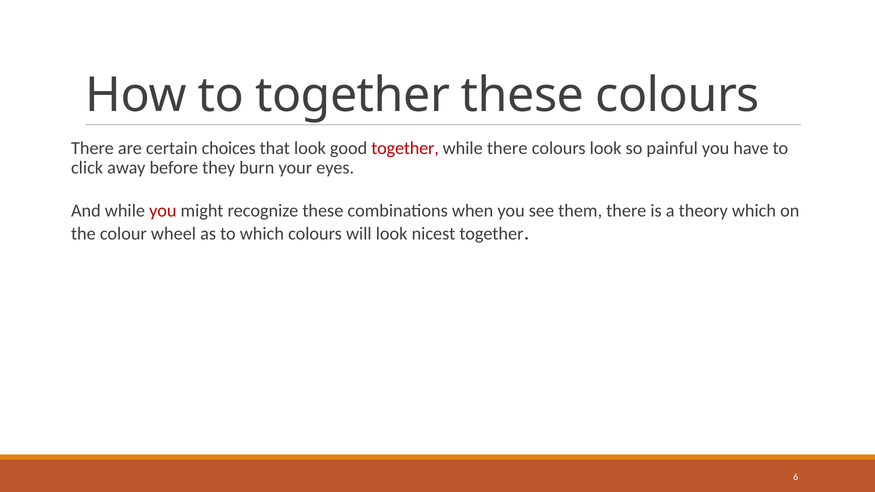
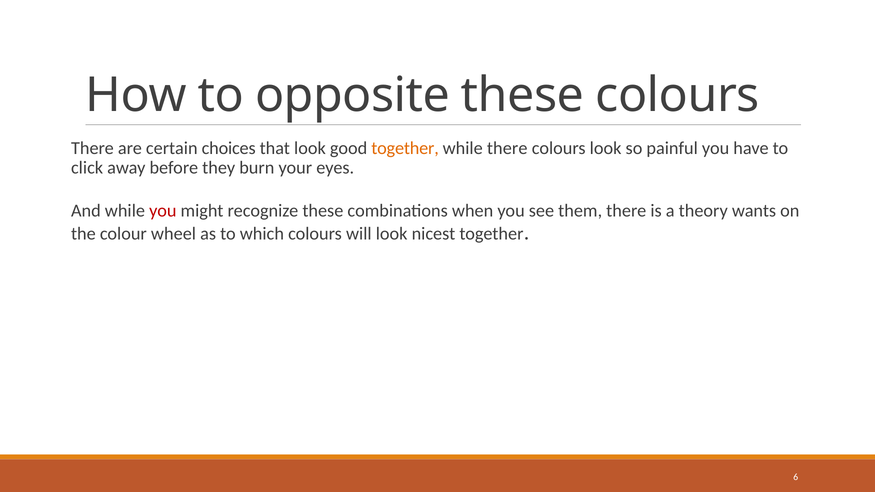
to together: together -> opposite
together at (405, 148) colour: red -> orange
theory which: which -> wants
